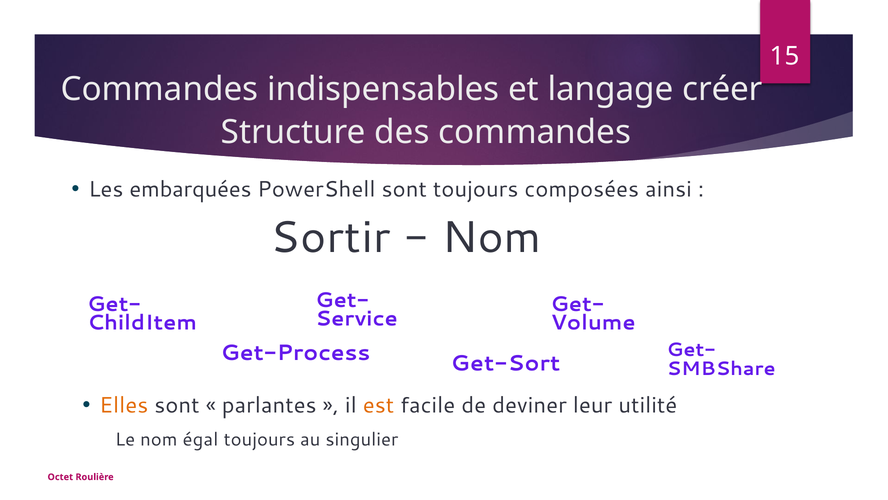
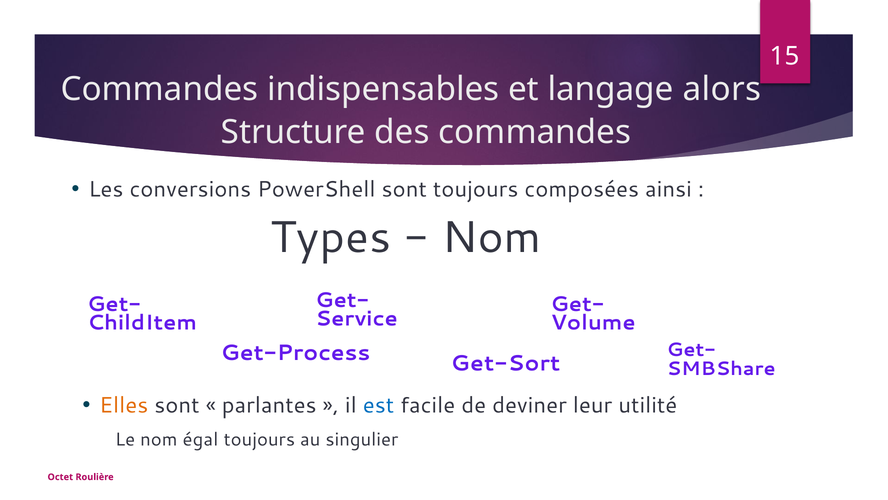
créer: créer -> alors
embarquées: embarquées -> conversions
Sortir: Sortir -> Types
est colour: orange -> blue
